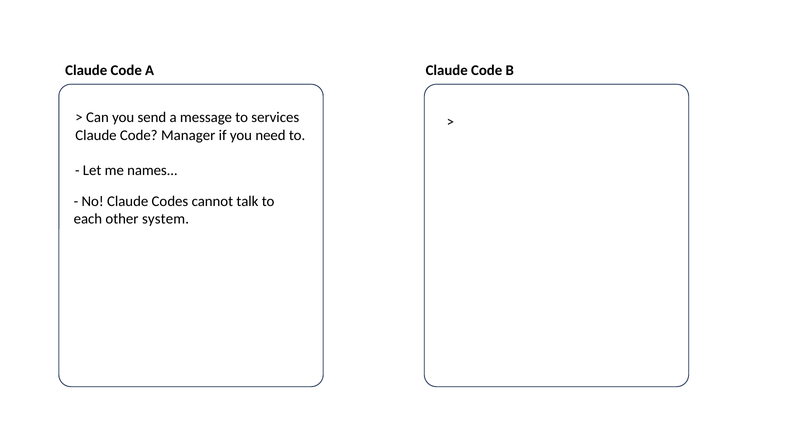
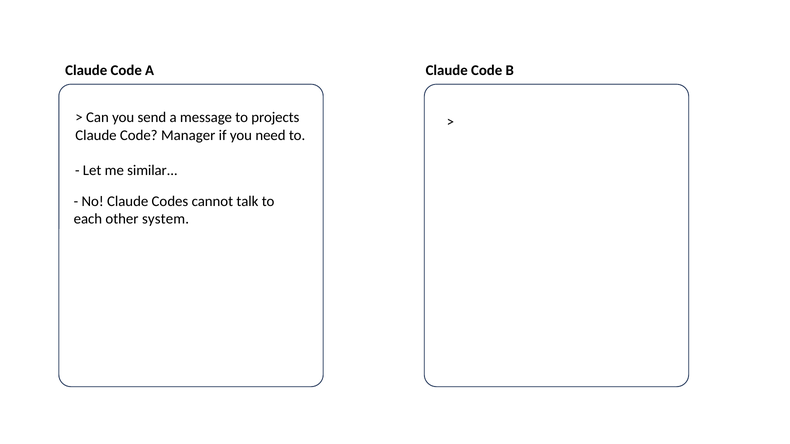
services: services -> projects
names: names -> similar
